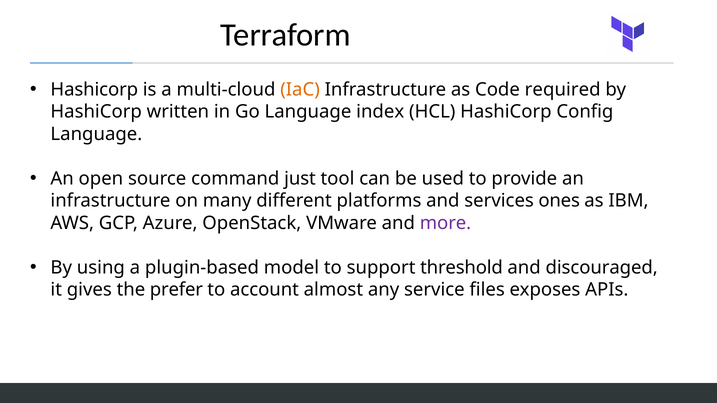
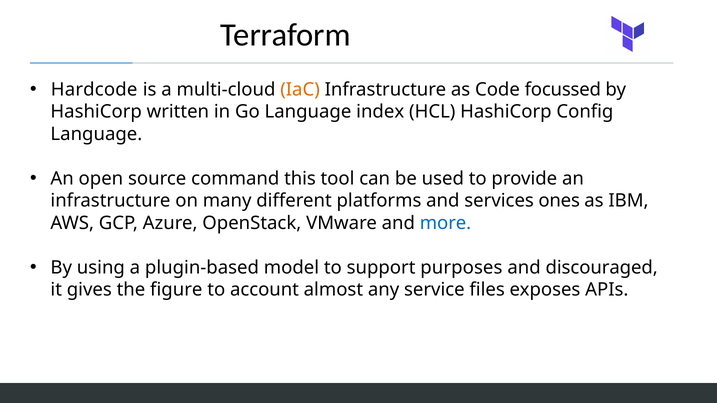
Hashicorp at (94, 89): Hashicorp -> Hardcode
required: required -> focussed
just: just -> this
more colour: purple -> blue
threshold: threshold -> purposes
prefer: prefer -> figure
